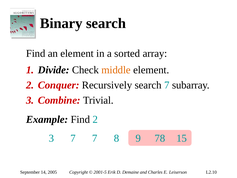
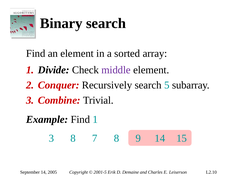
middle colour: orange -> purple
search 7: 7 -> 5
Find 2: 2 -> 1
3 7: 7 -> 8
9 78: 78 -> 14
